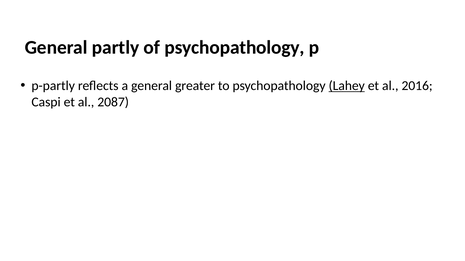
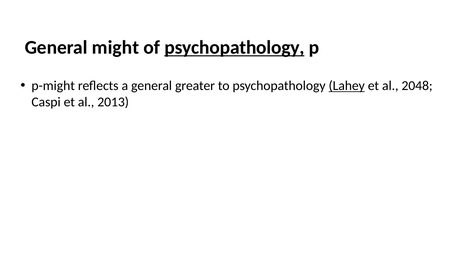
partly: partly -> might
psychopathology at (234, 48) underline: none -> present
p-partly: p-partly -> p-might
2016: 2016 -> 2048
2087: 2087 -> 2013
